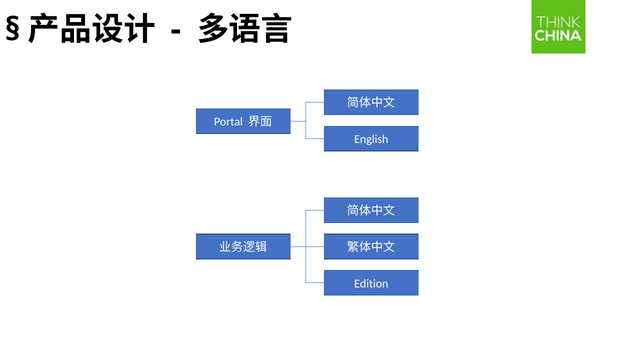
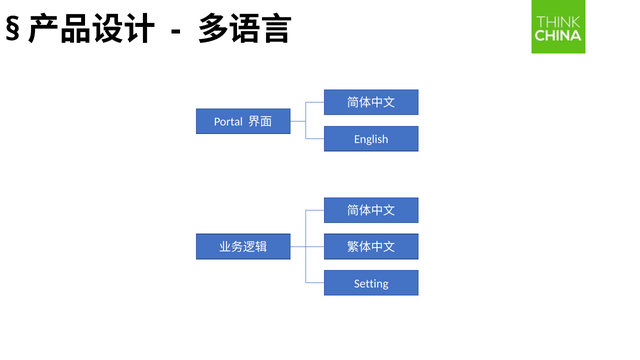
Edition: Edition -> Setting
